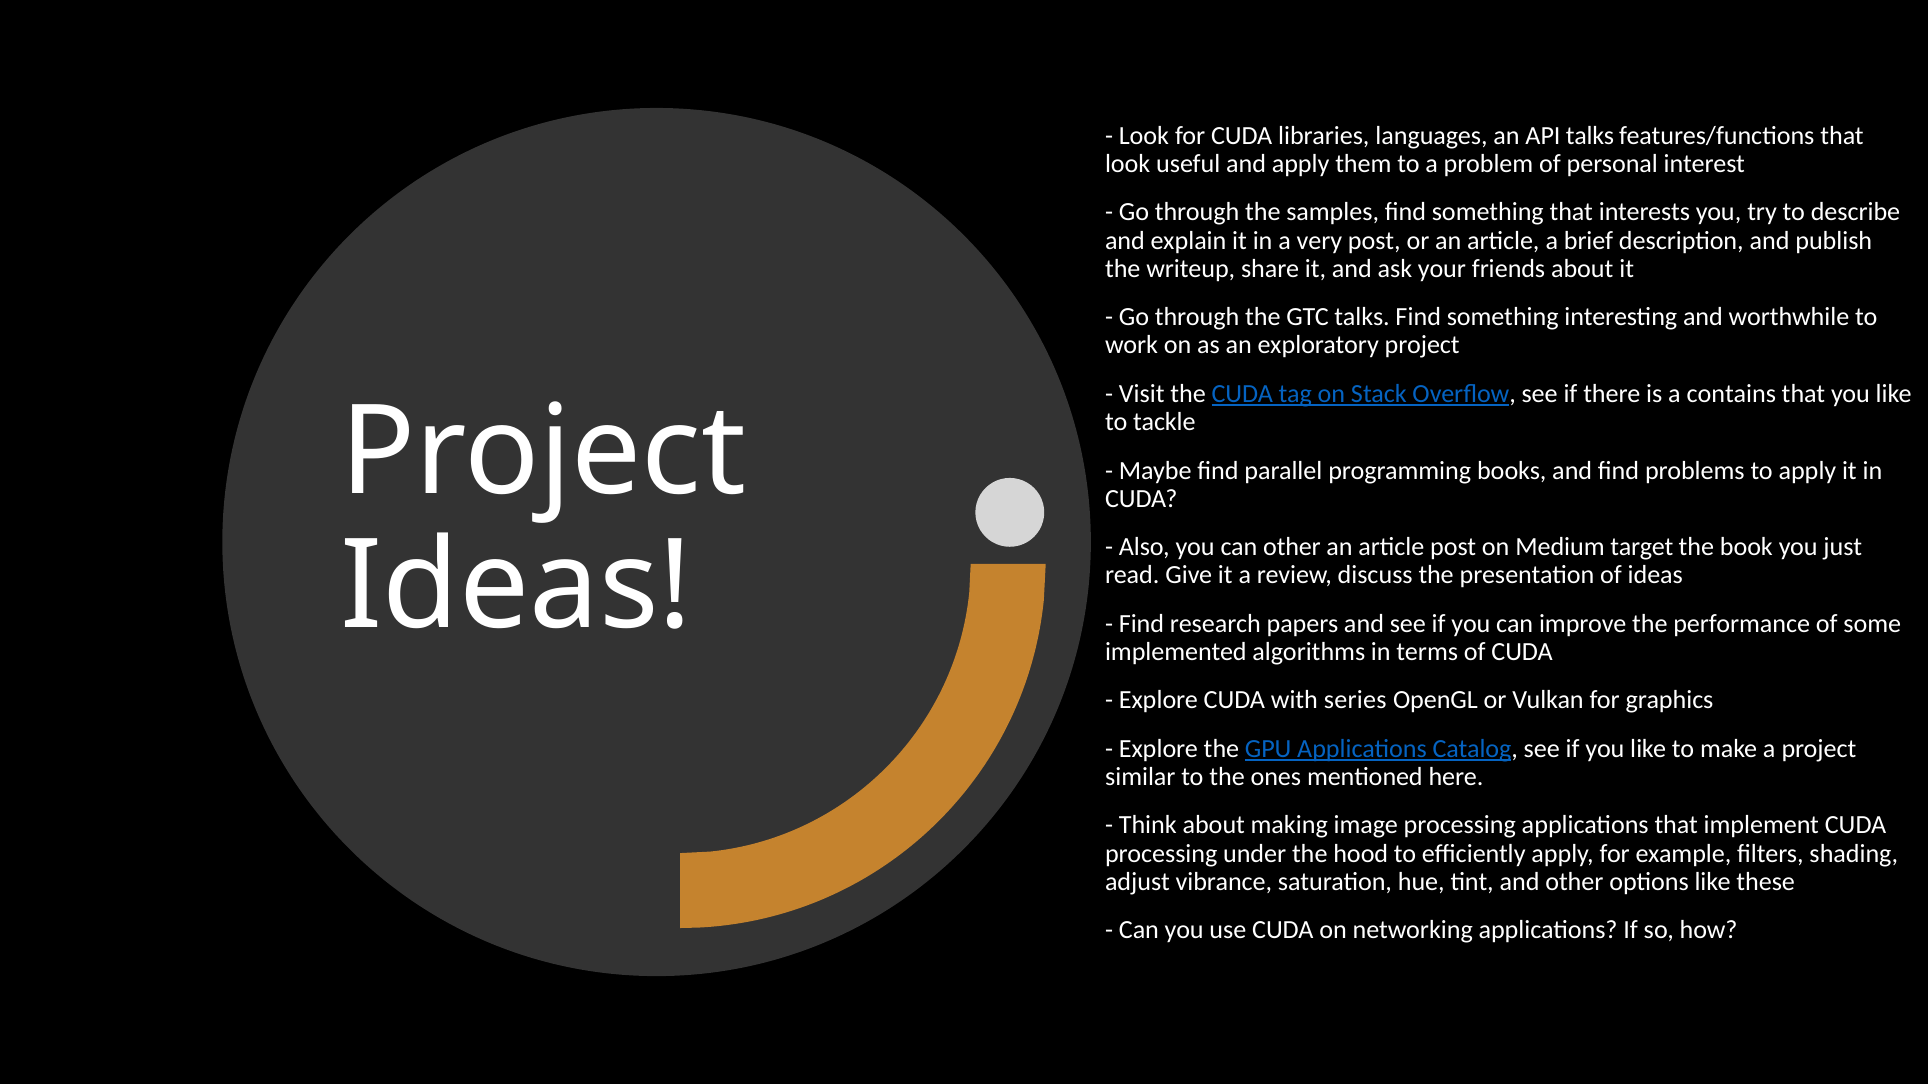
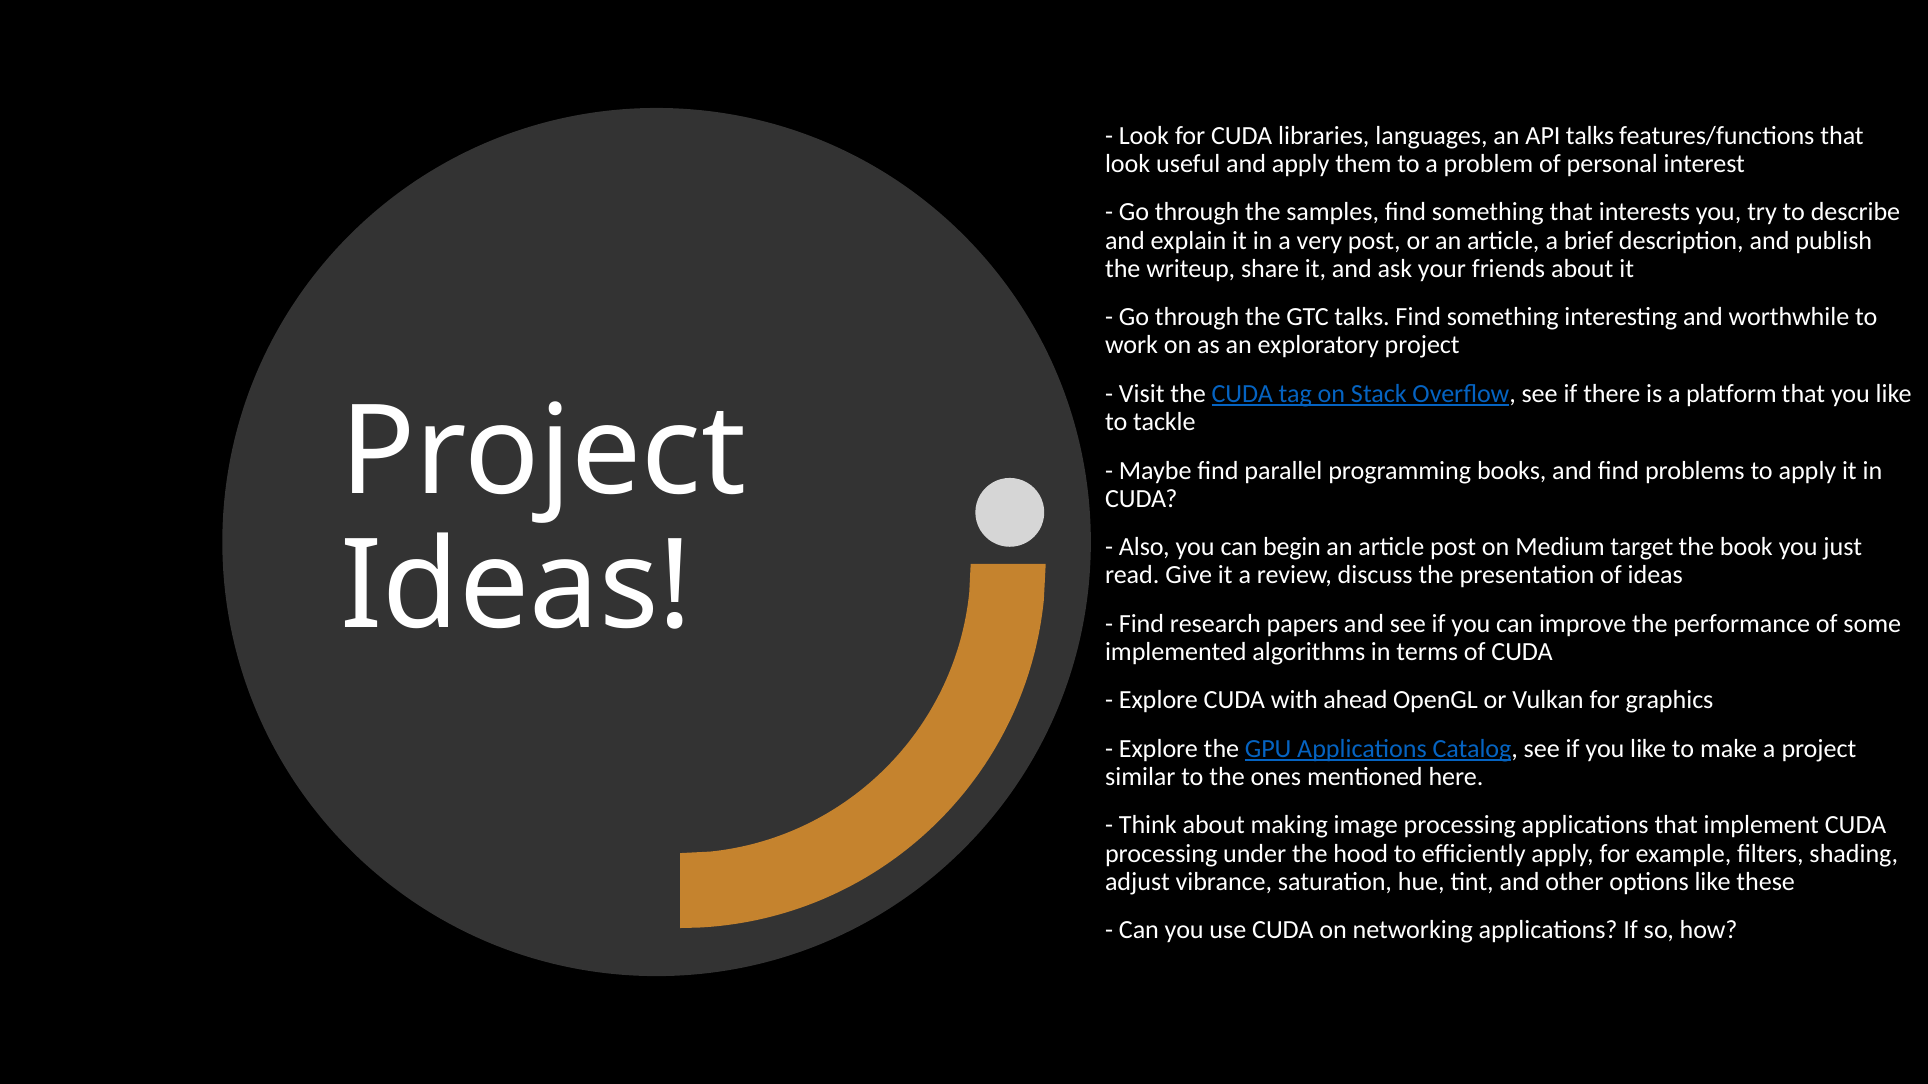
contains: contains -> platform
can other: other -> begin
series: series -> ahead
